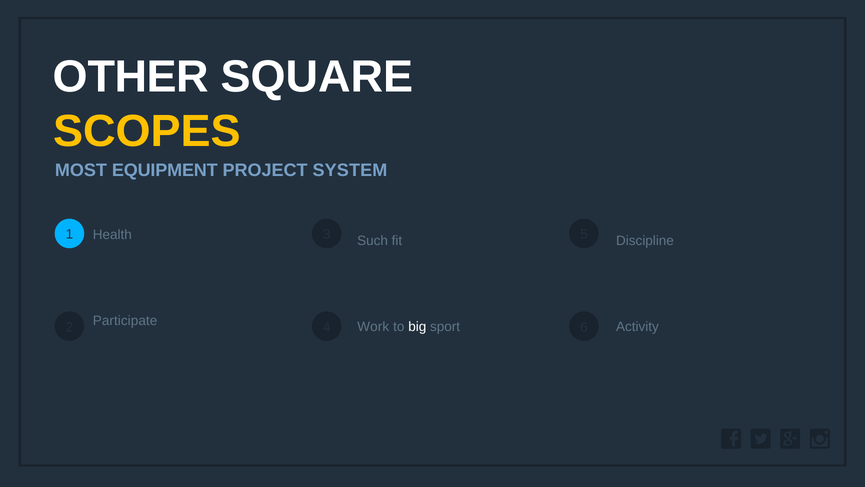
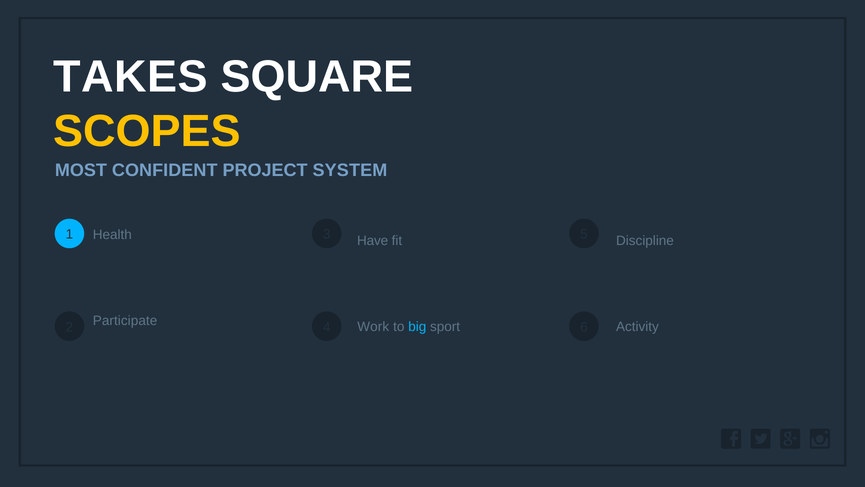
OTHER: OTHER -> TAKES
EQUIPMENT: EQUIPMENT -> CONFIDENT
Such: Such -> Have
big colour: white -> light blue
